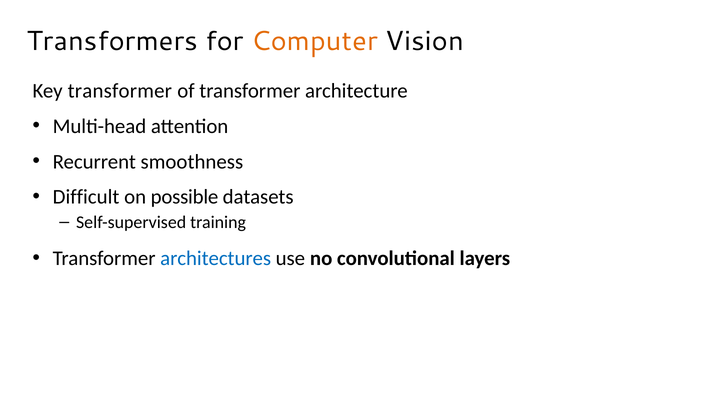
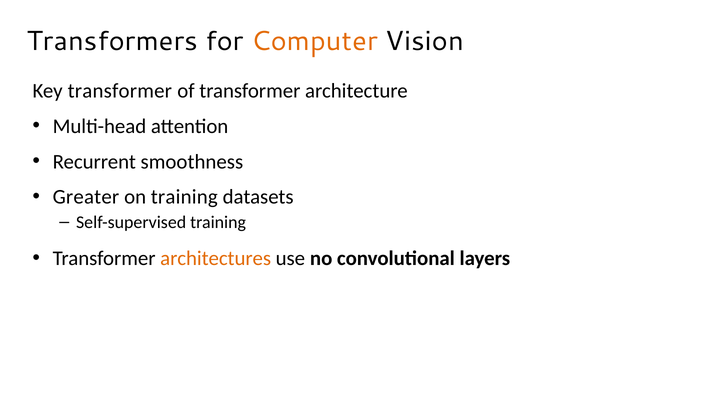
Difficult: Difficult -> Greater
on possible: possible -> training
architectures colour: blue -> orange
